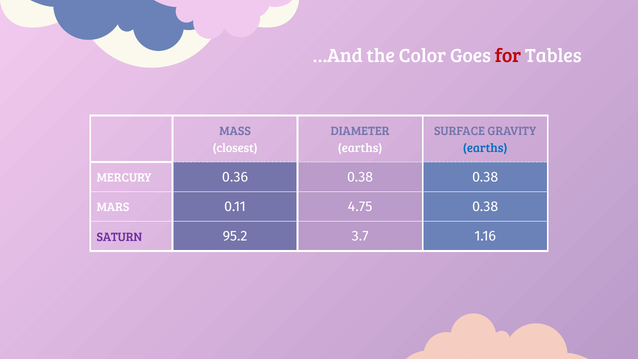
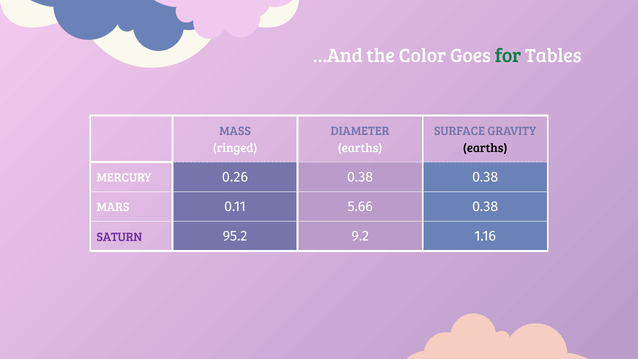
for colour: red -> green
closest: closest -> ringed
earths at (485, 148) colour: blue -> black
0.36: 0.36 -> 0.26
4.75: 4.75 -> 5.66
3.7: 3.7 -> 9.2
